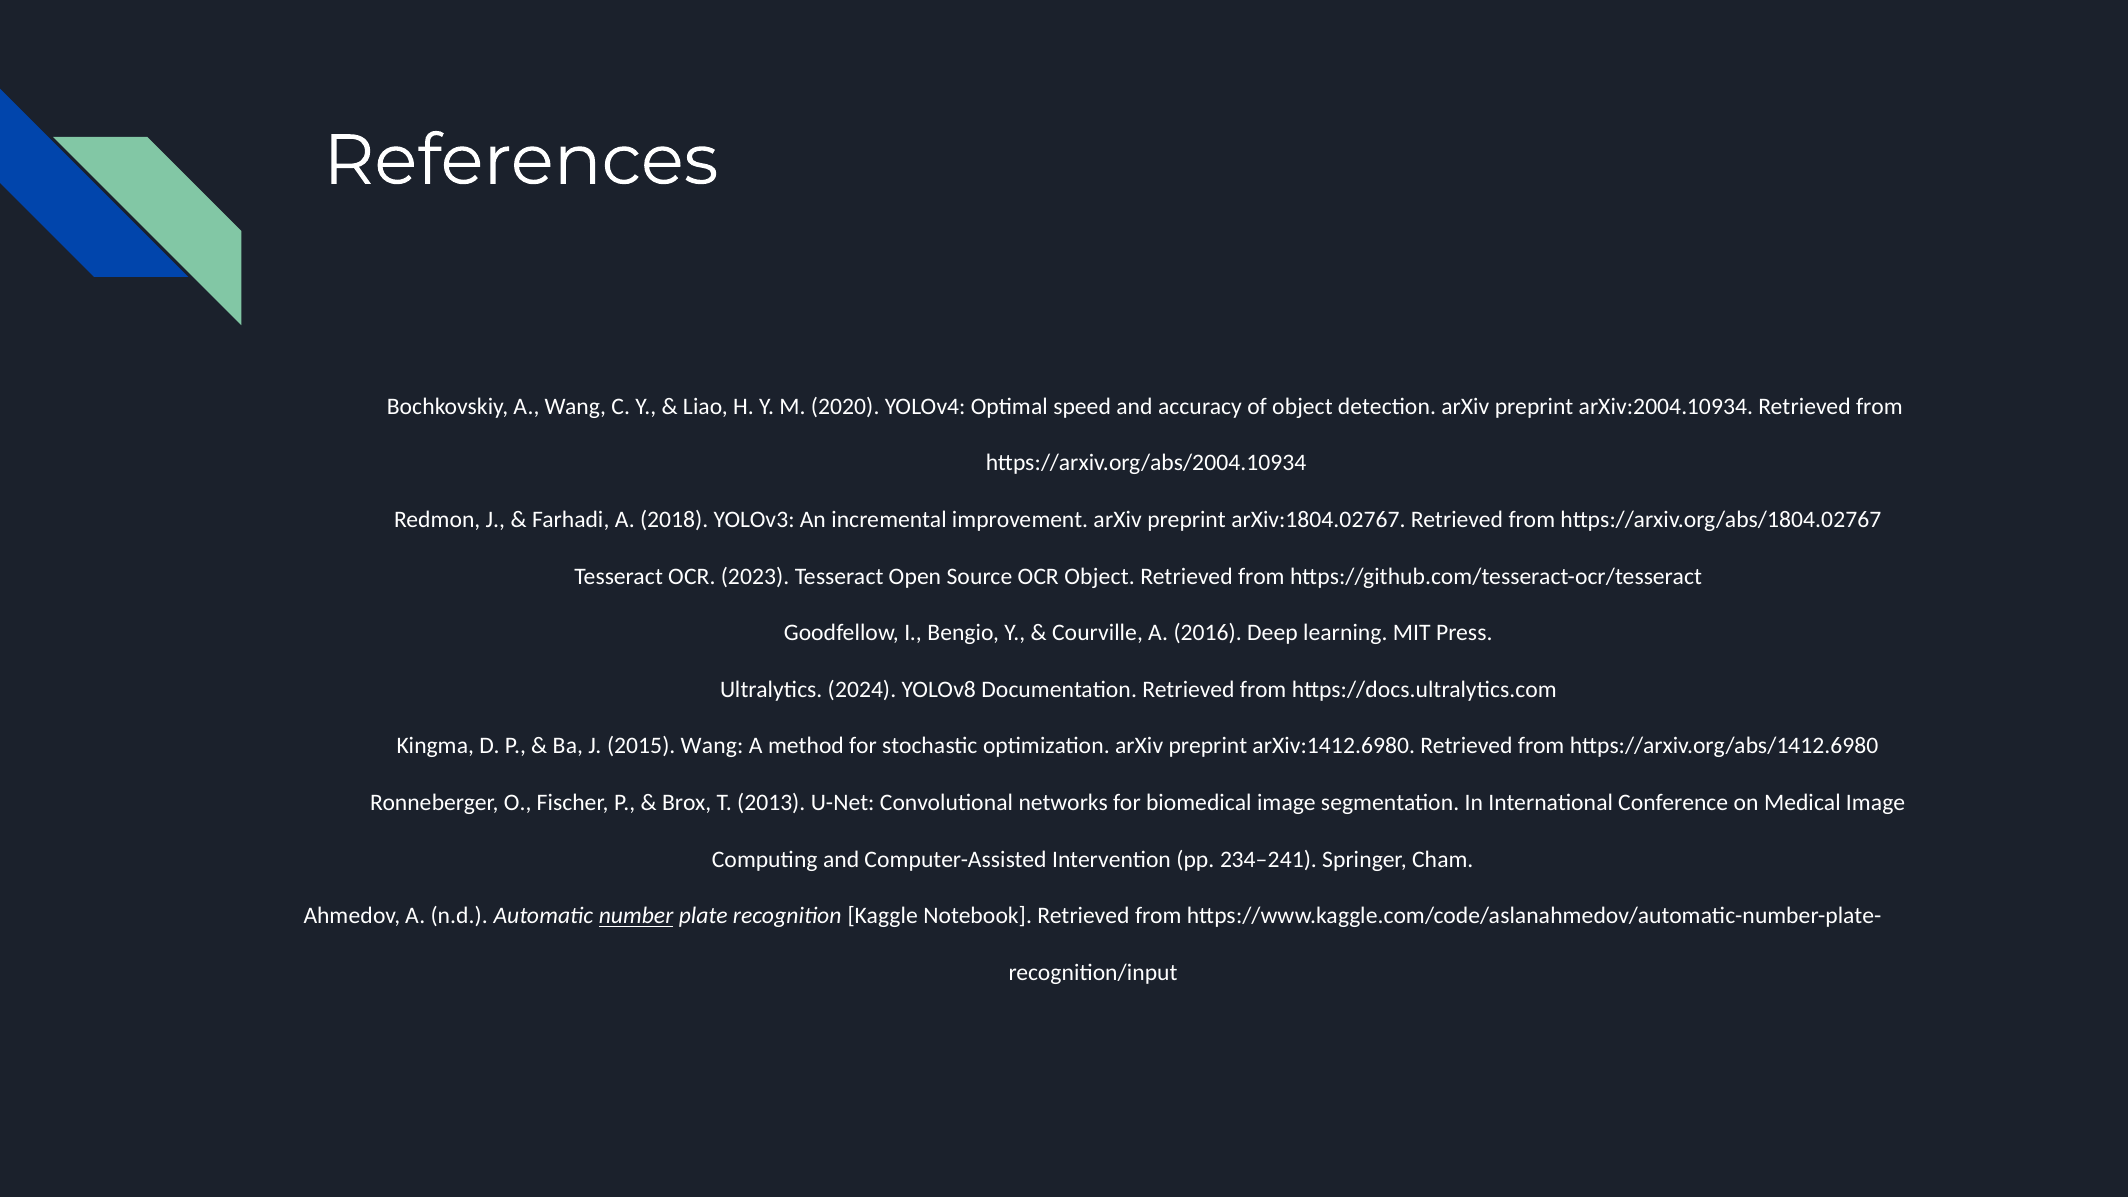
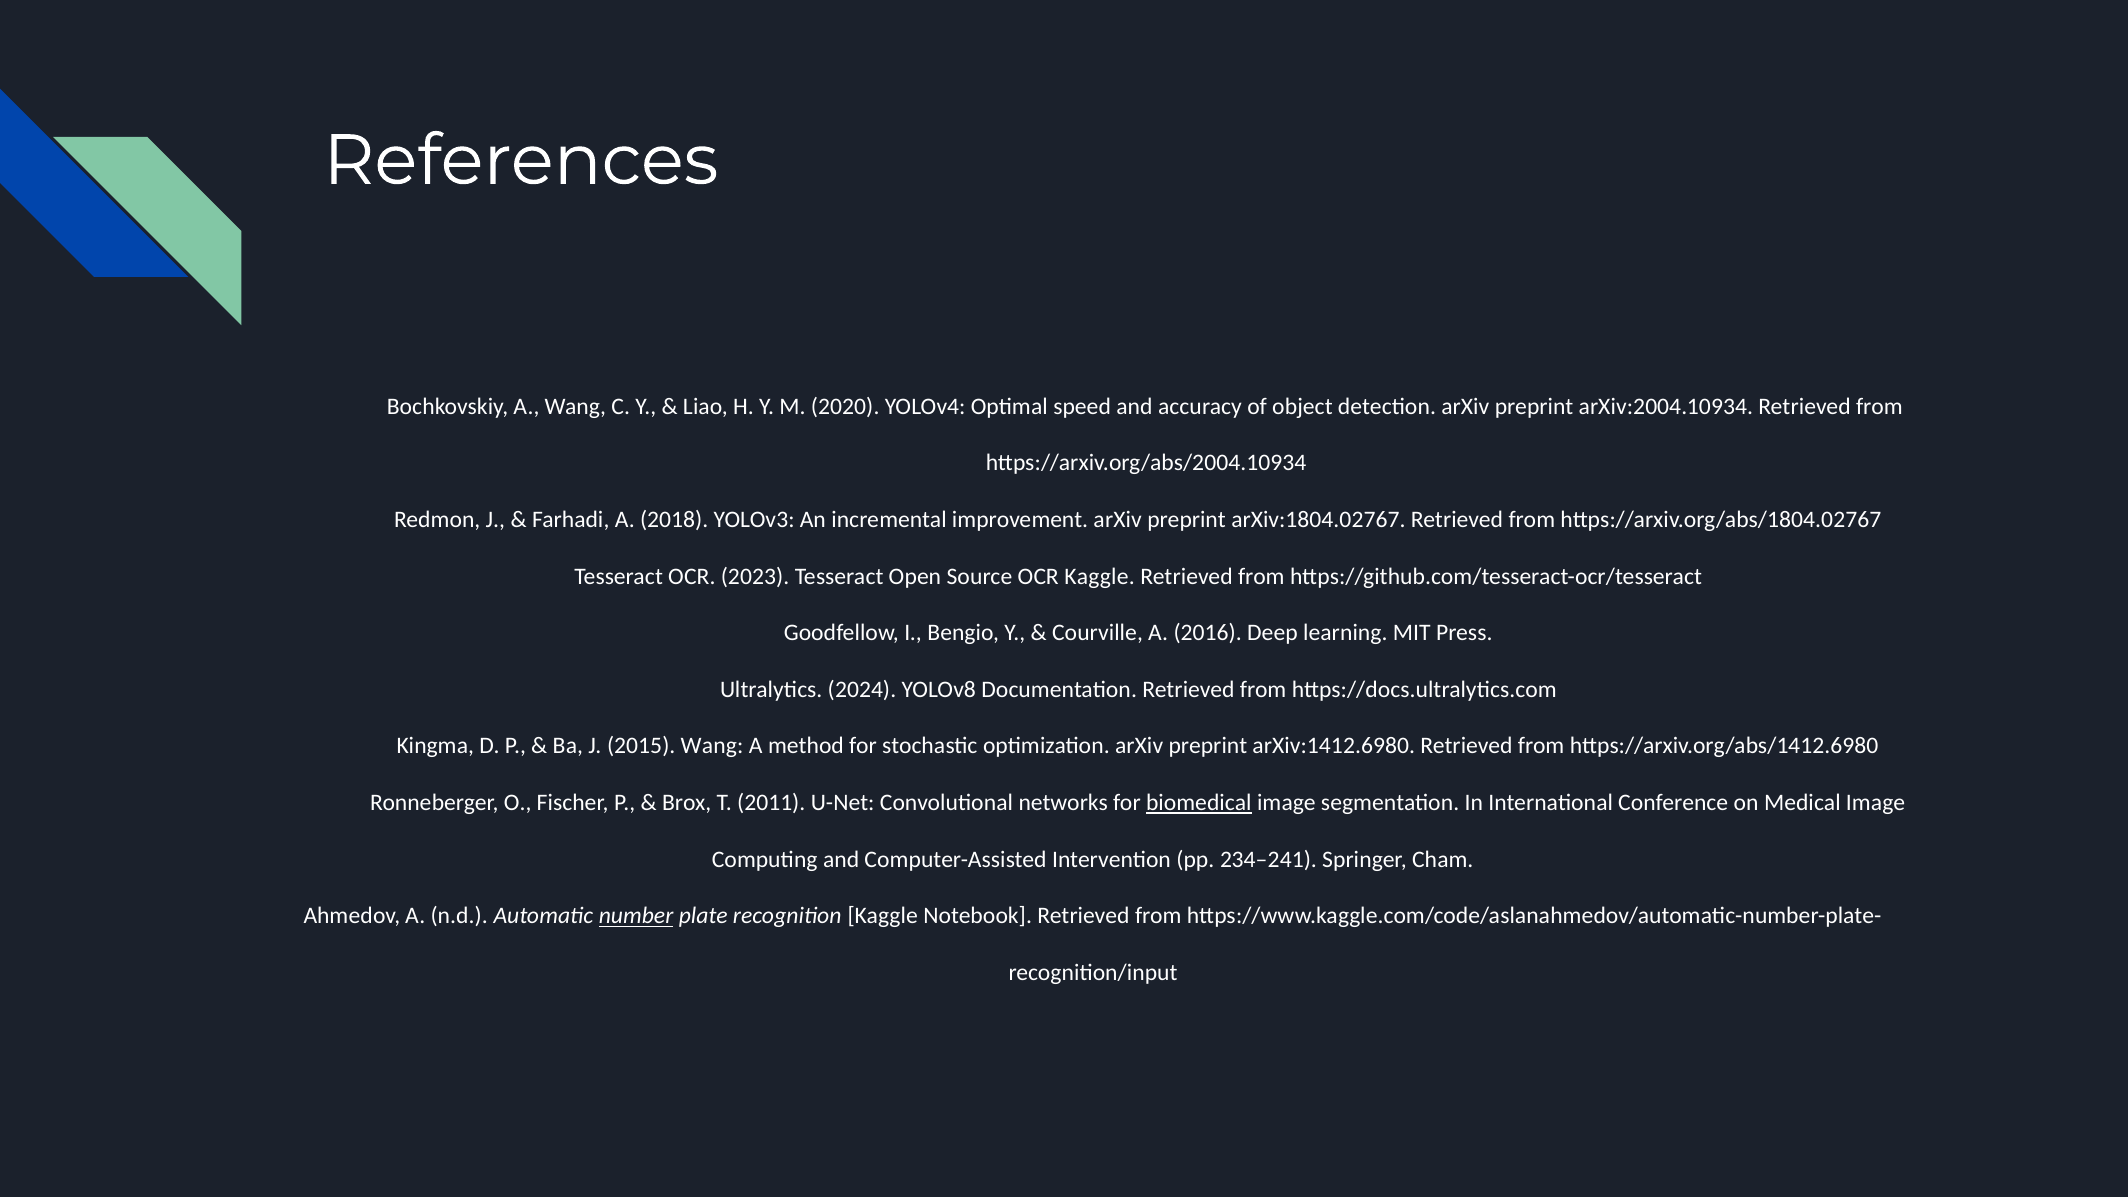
OCR Object: Object -> Kaggle
2013: 2013 -> 2011
biomedical underline: none -> present
